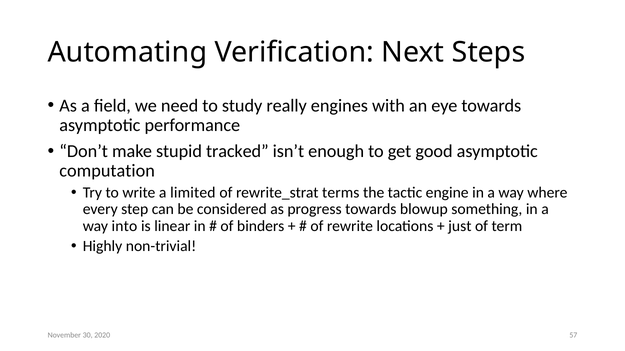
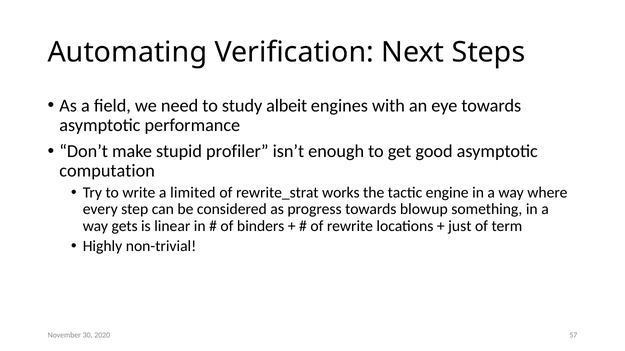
really: really -> albeit
tracked: tracked -> profiler
terms: terms -> works
into: into -> gets
